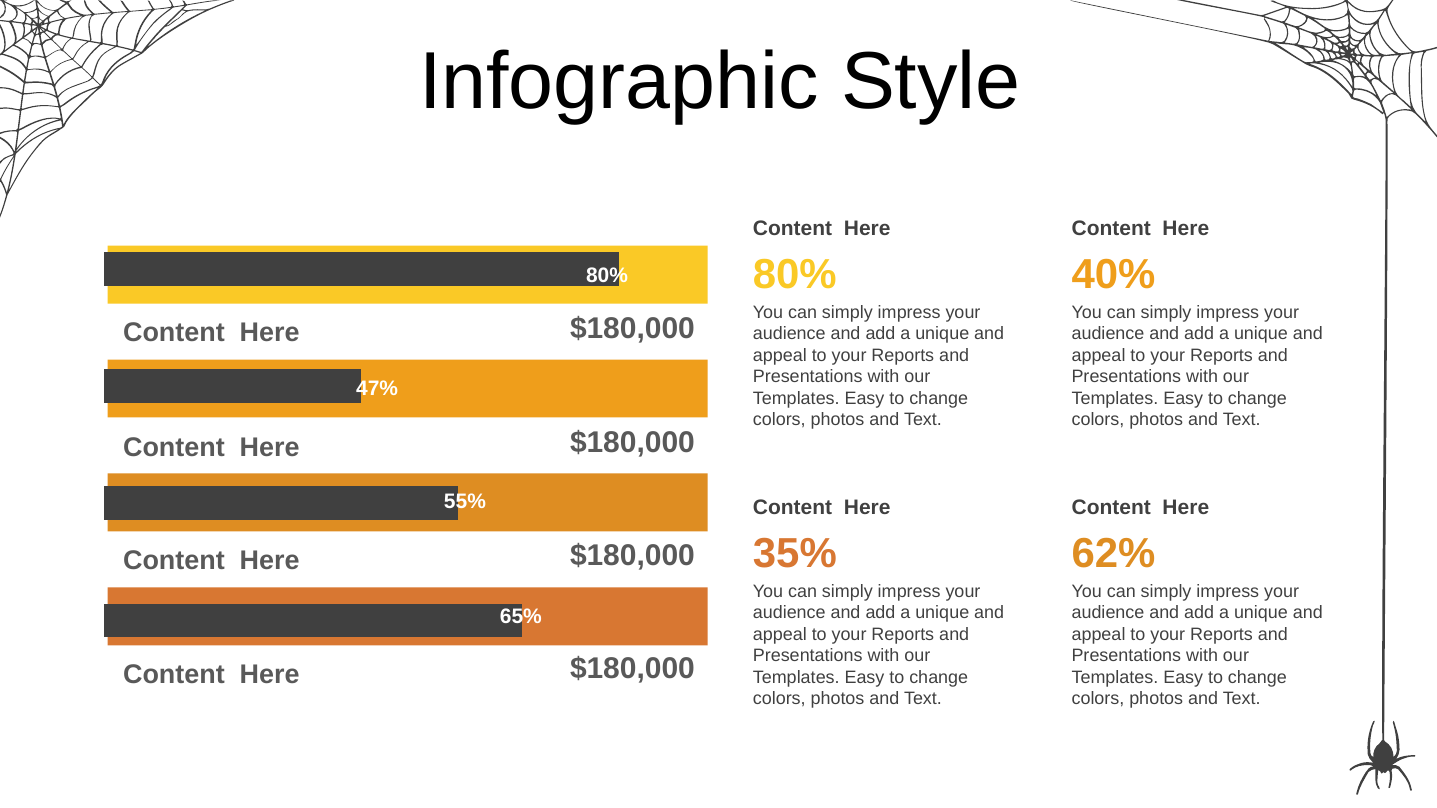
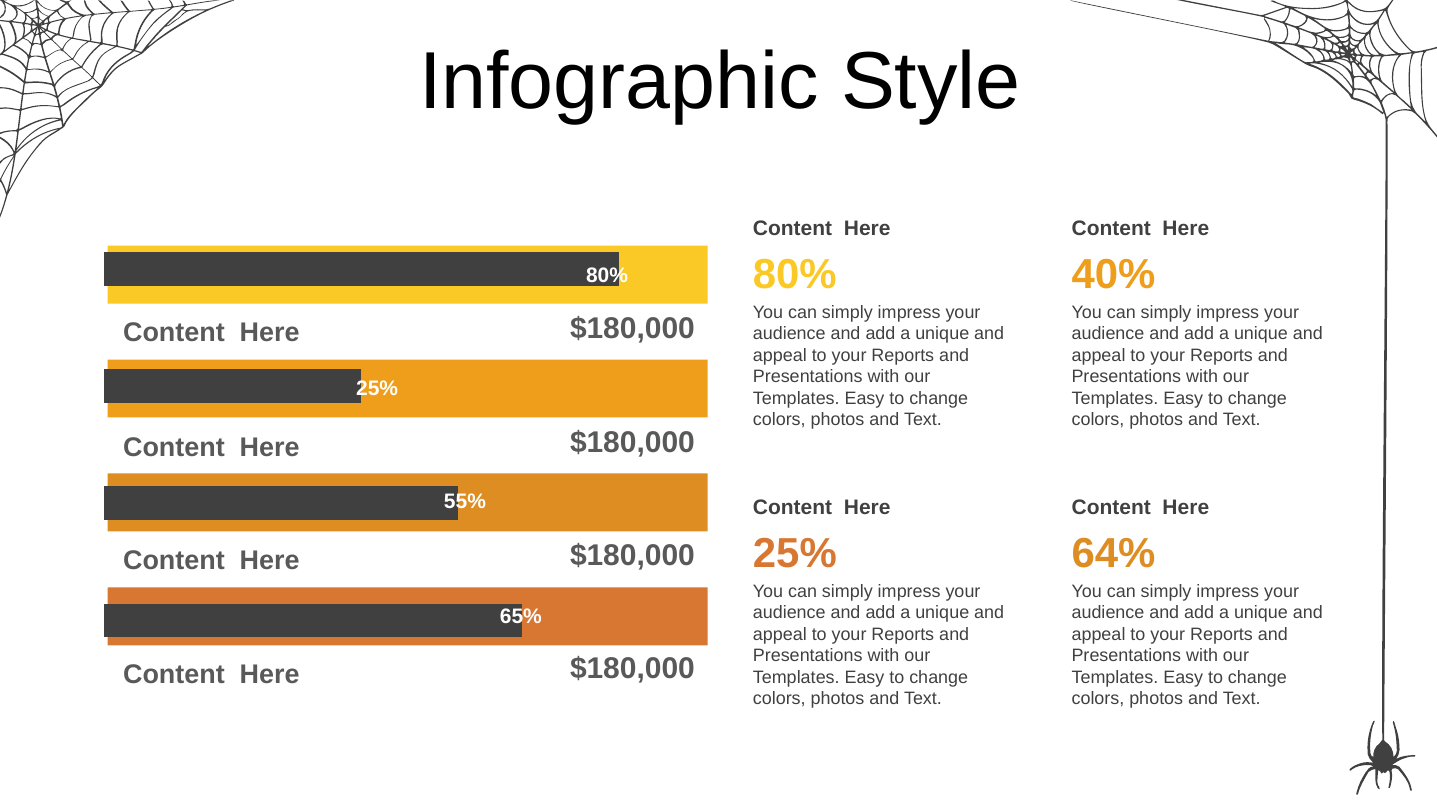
47% at (377, 389): 47% -> 25%
35% at (795, 554): 35% -> 25%
62%: 62% -> 64%
